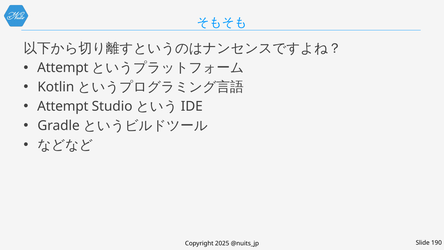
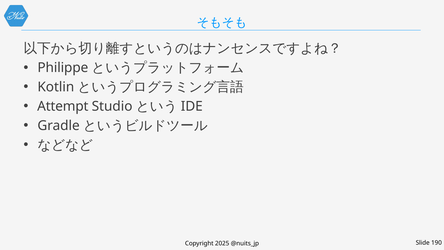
Attempt at (63, 68): Attempt -> Philippe
